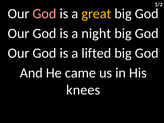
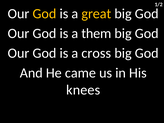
God at (44, 14) colour: pink -> yellow
night: night -> them
lifted: lifted -> cross
